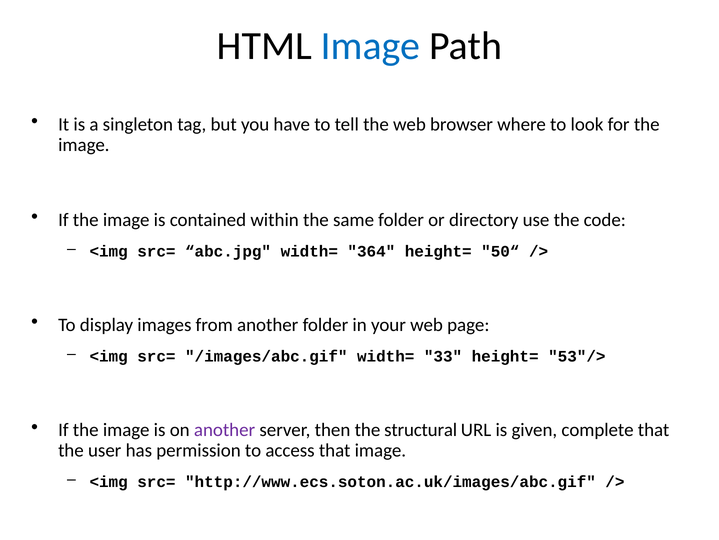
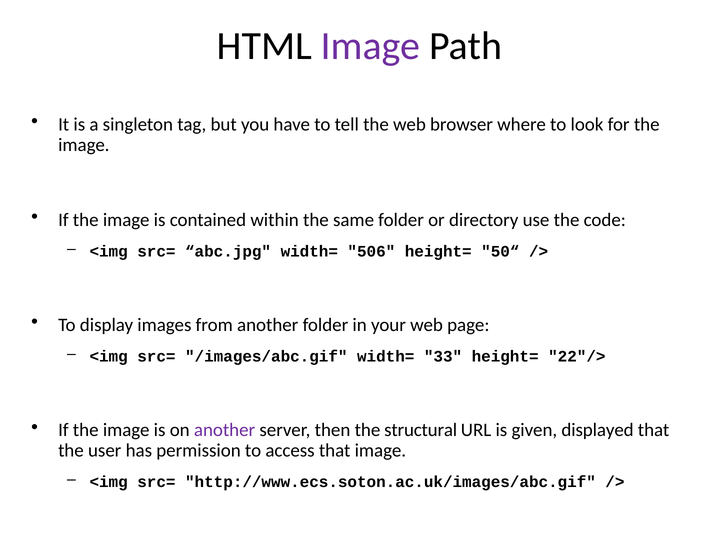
Image at (371, 46) colour: blue -> purple
364: 364 -> 506
53"/>: 53"/> -> 22"/>
complete: complete -> displayed
